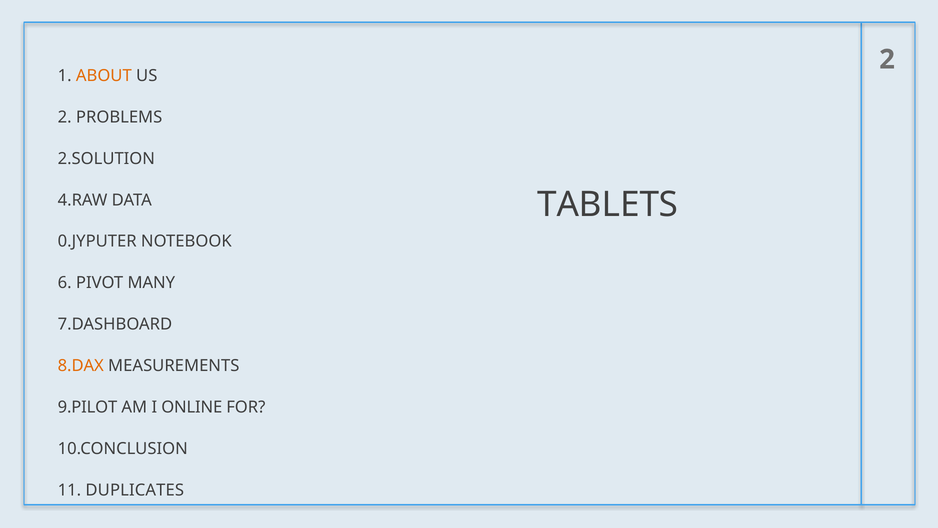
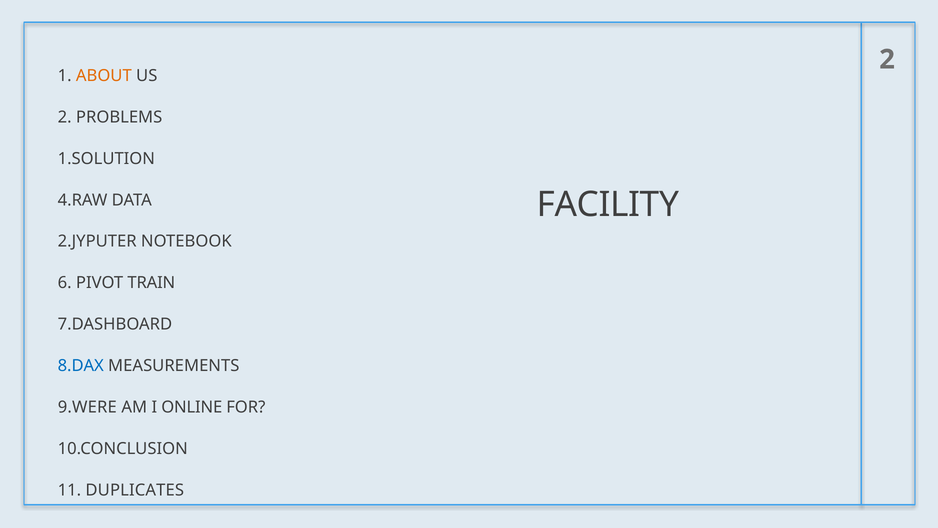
2.SOLUTION: 2.SOLUTION -> 1.SOLUTION
TABLETS: TABLETS -> FACILITY
0.JYPUTER: 0.JYPUTER -> 2.JYPUTER
MANY: MANY -> TRAIN
8.DAX colour: orange -> blue
9.PILOT: 9.PILOT -> 9.WERE
